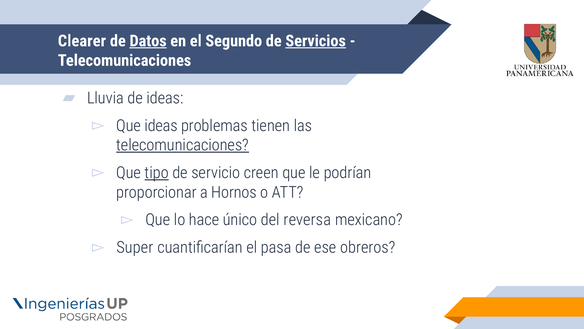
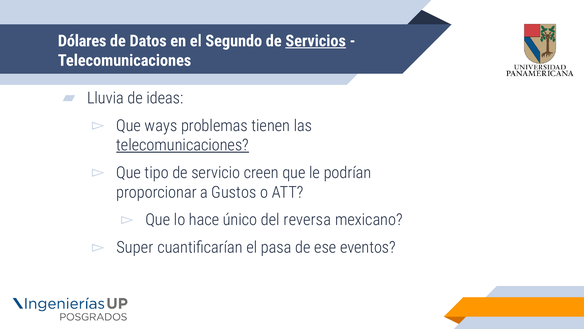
Clearer: Clearer -> Dólares
Datos underline: present -> none
Que ideas: ideas -> ways
tipo underline: present -> none
Hornos: Hornos -> Gustos
obreros: obreros -> eventos
